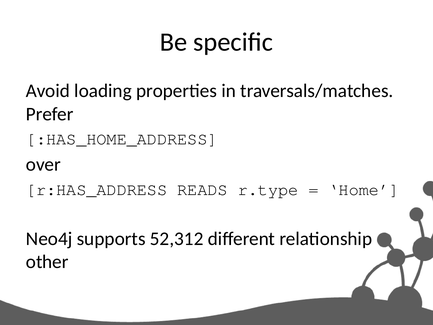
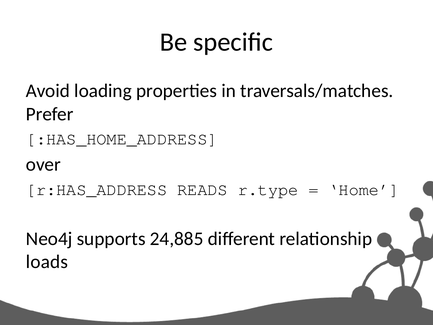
52,312: 52,312 -> 24,885
other: other -> loads
